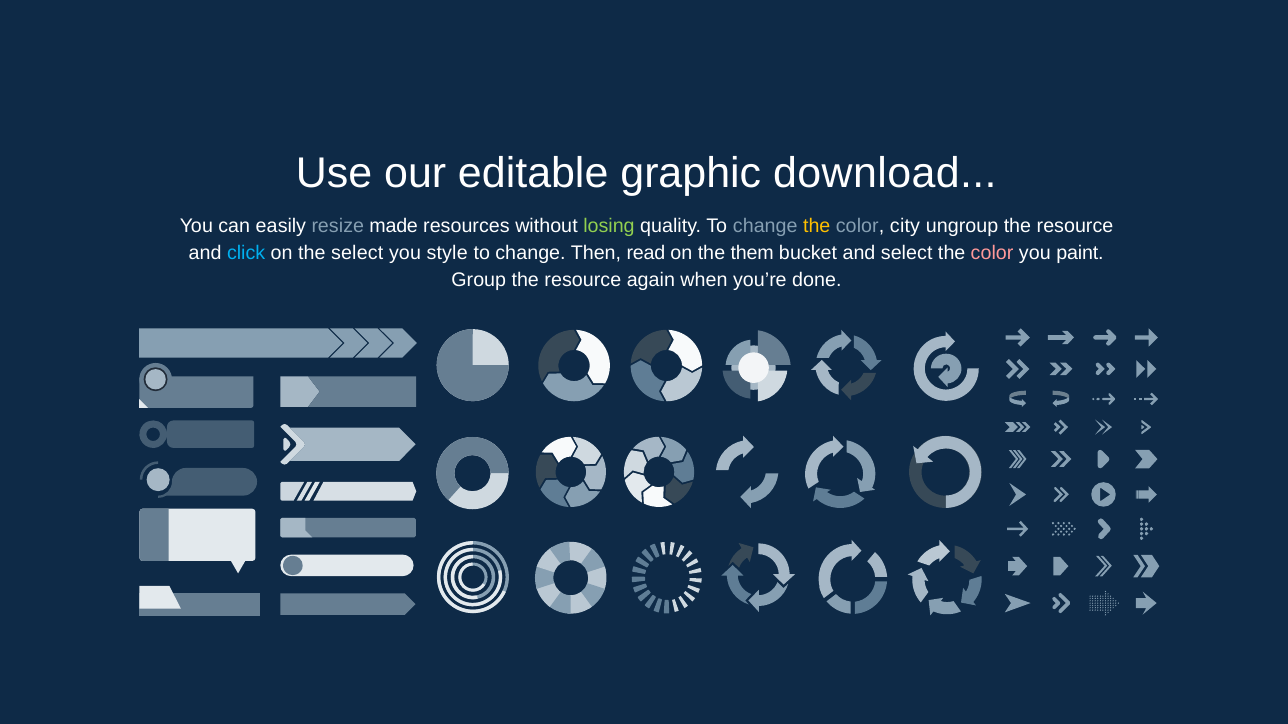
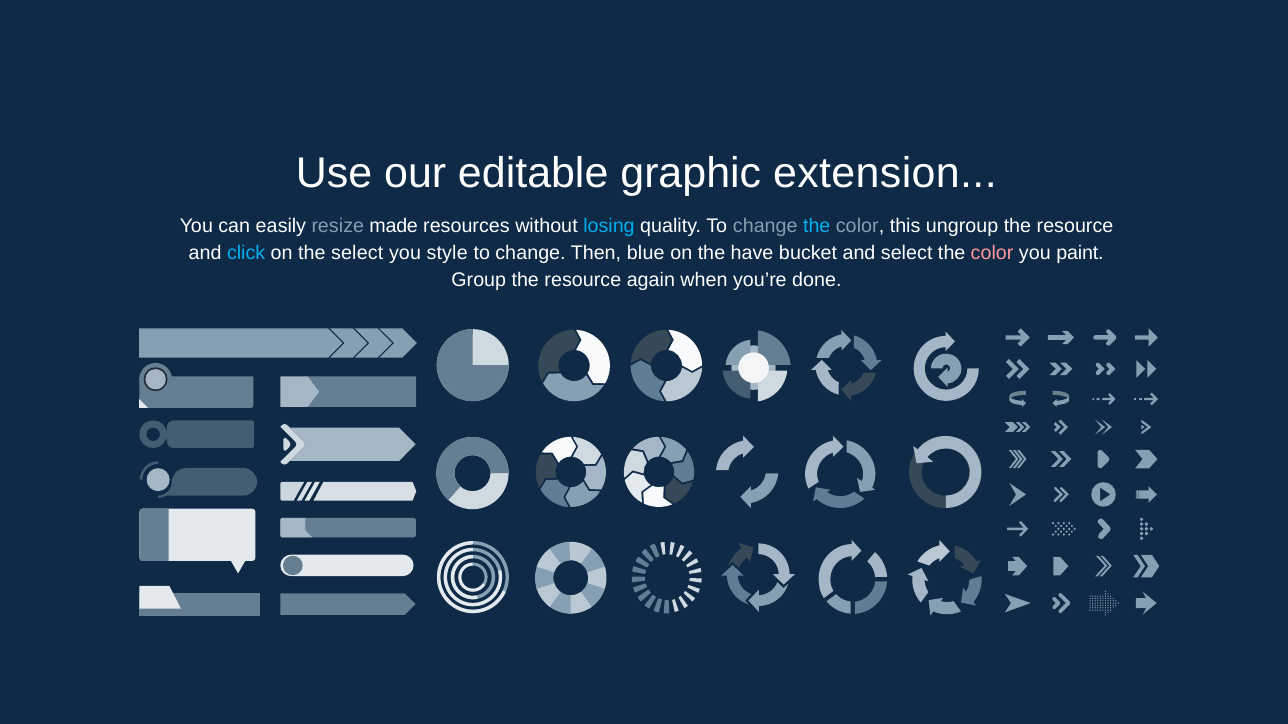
download: download -> extension
losing colour: light green -> light blue
the at (817, 226) colour: yellow -> light blue
city: city -> this
read: read -> blue
them: them -> have
